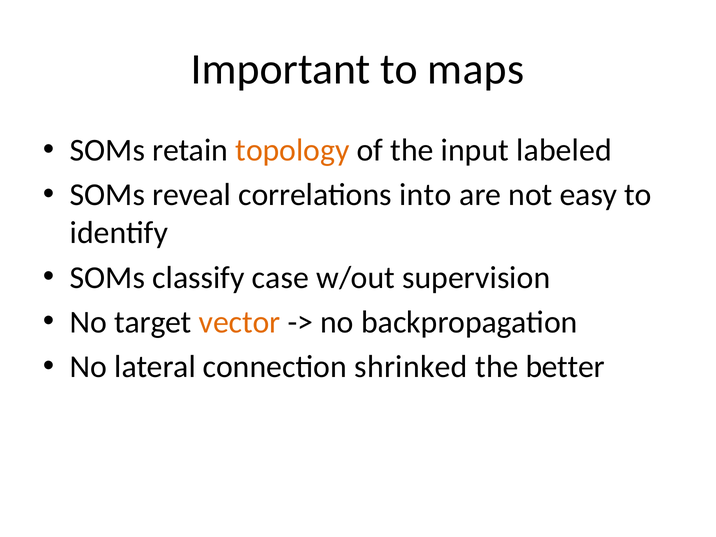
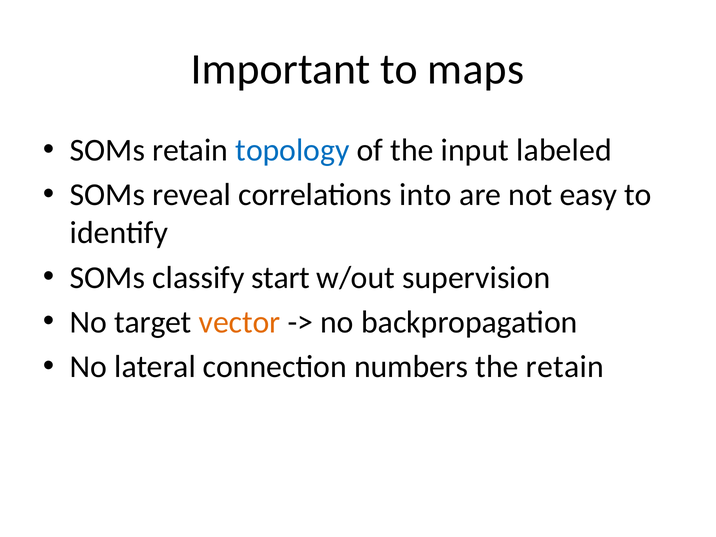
topology colour: orange -> blue
case: case -> start
shrinked: shrinked -> numbers
the better: better -> retain
